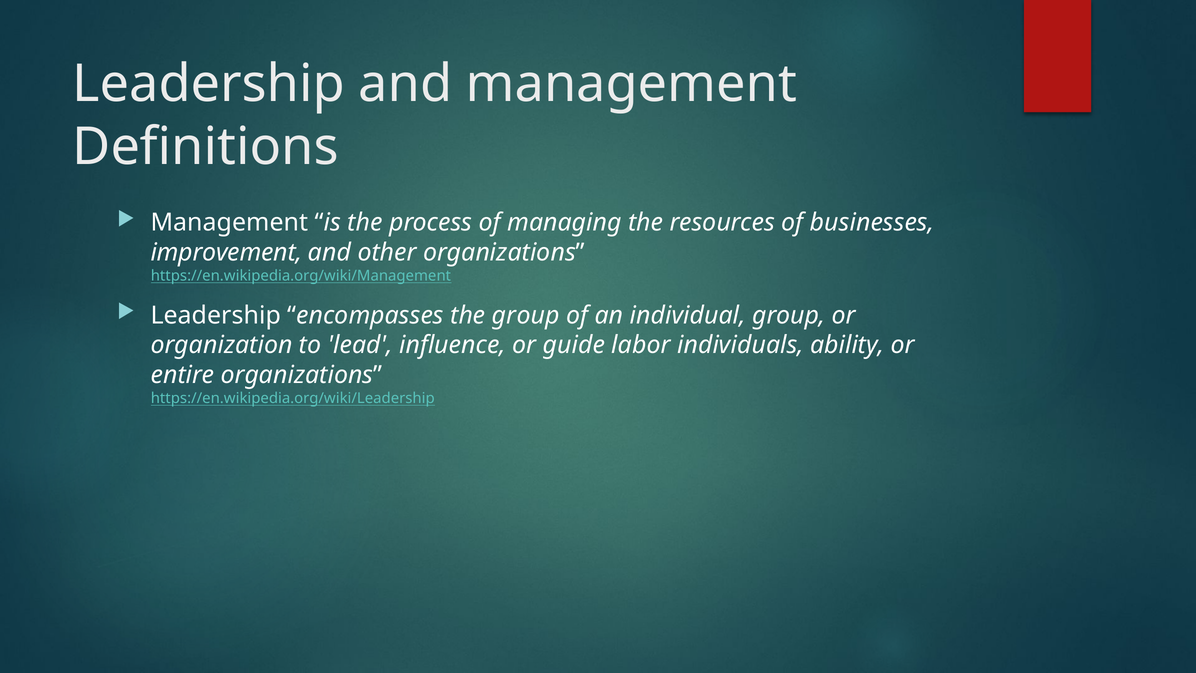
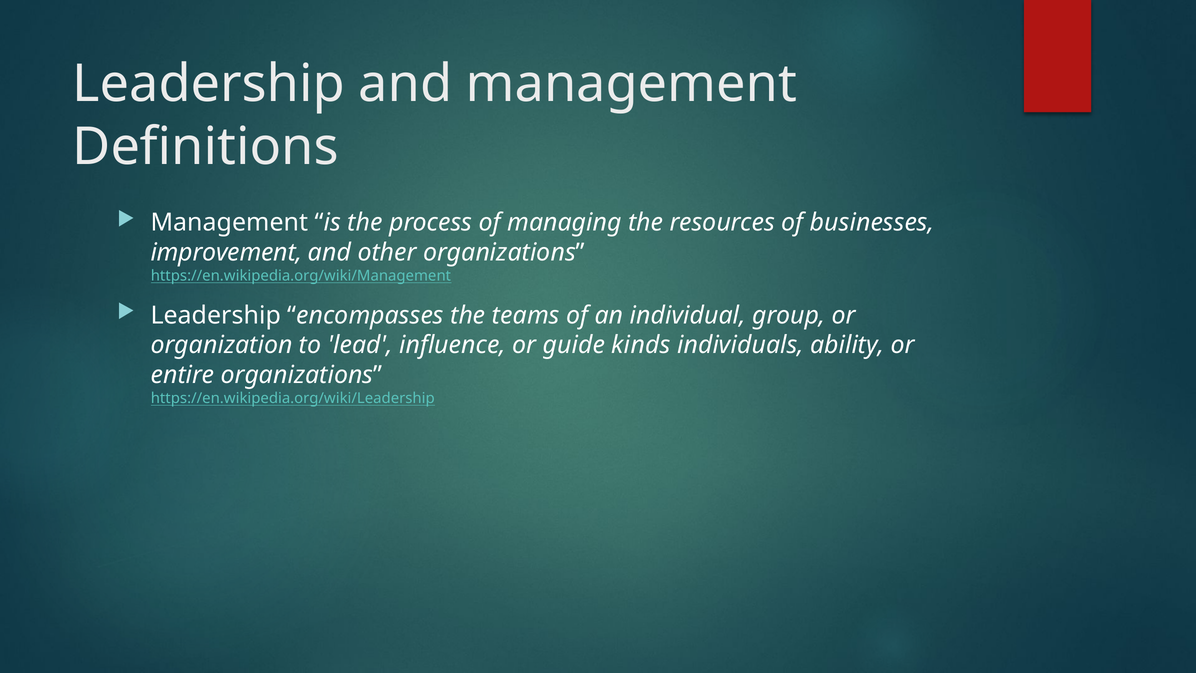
the group: group -> teams
labor: labor -> kinds
